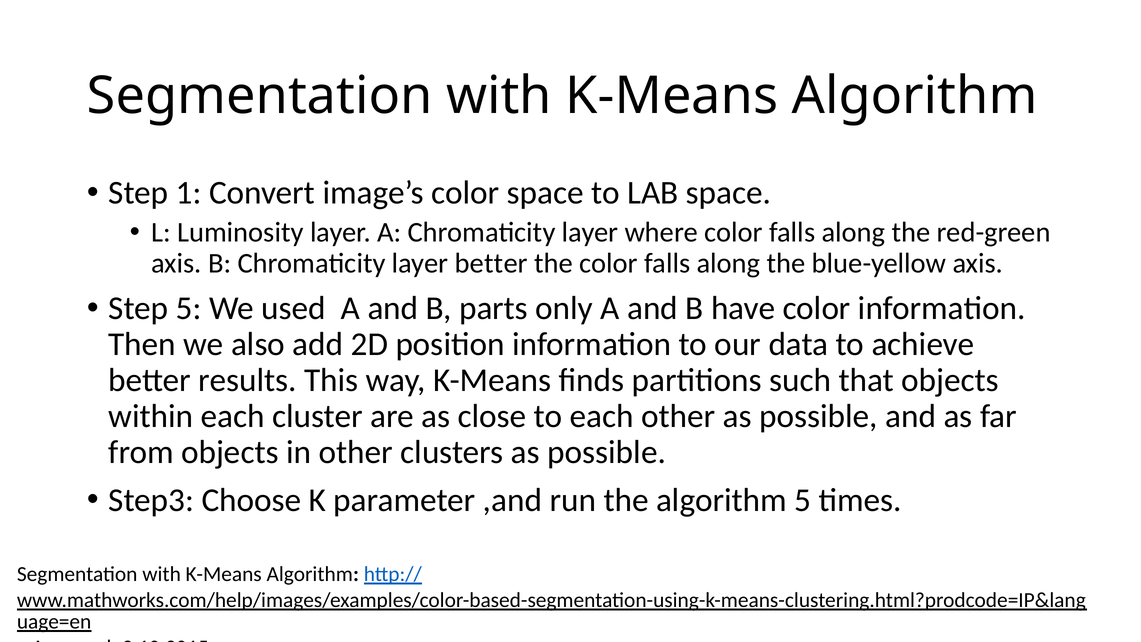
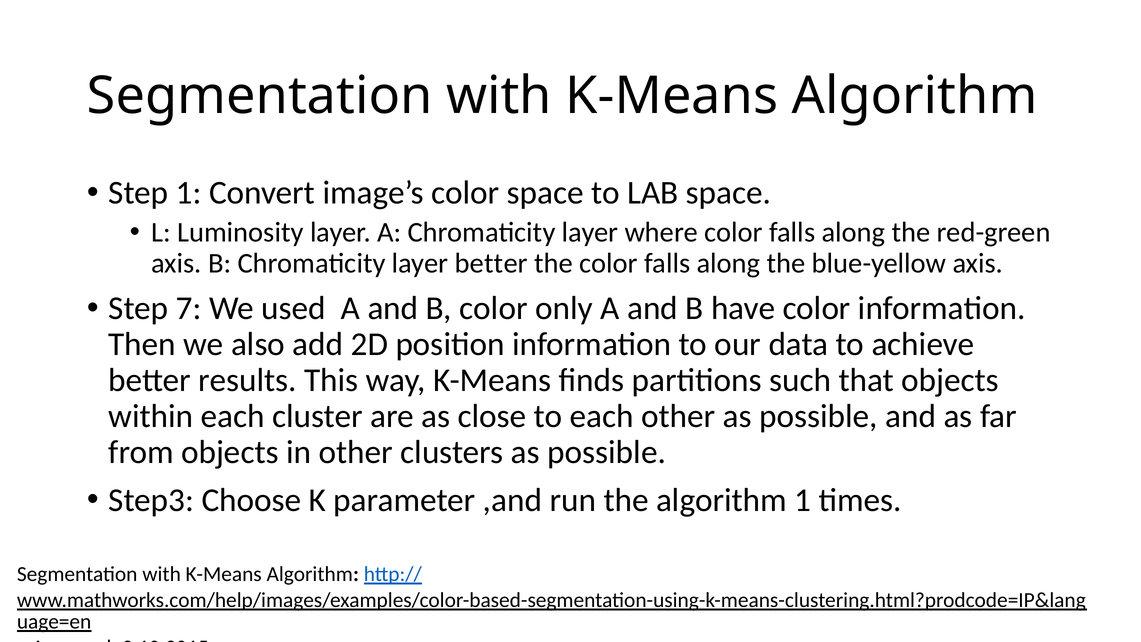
Step 5: 5 -> 7
B parts: parts -> color
algorithm 5: 5 -> 1
